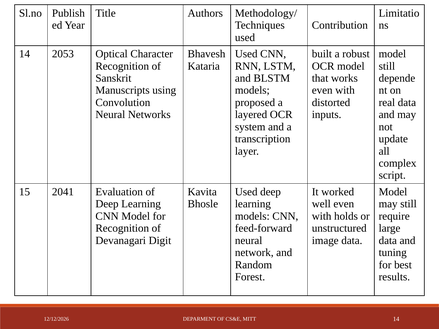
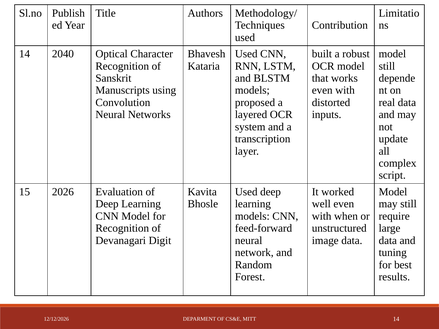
2053: 2053 -> 2040
2041: 2041 -> 2026
holds: holds -> when
